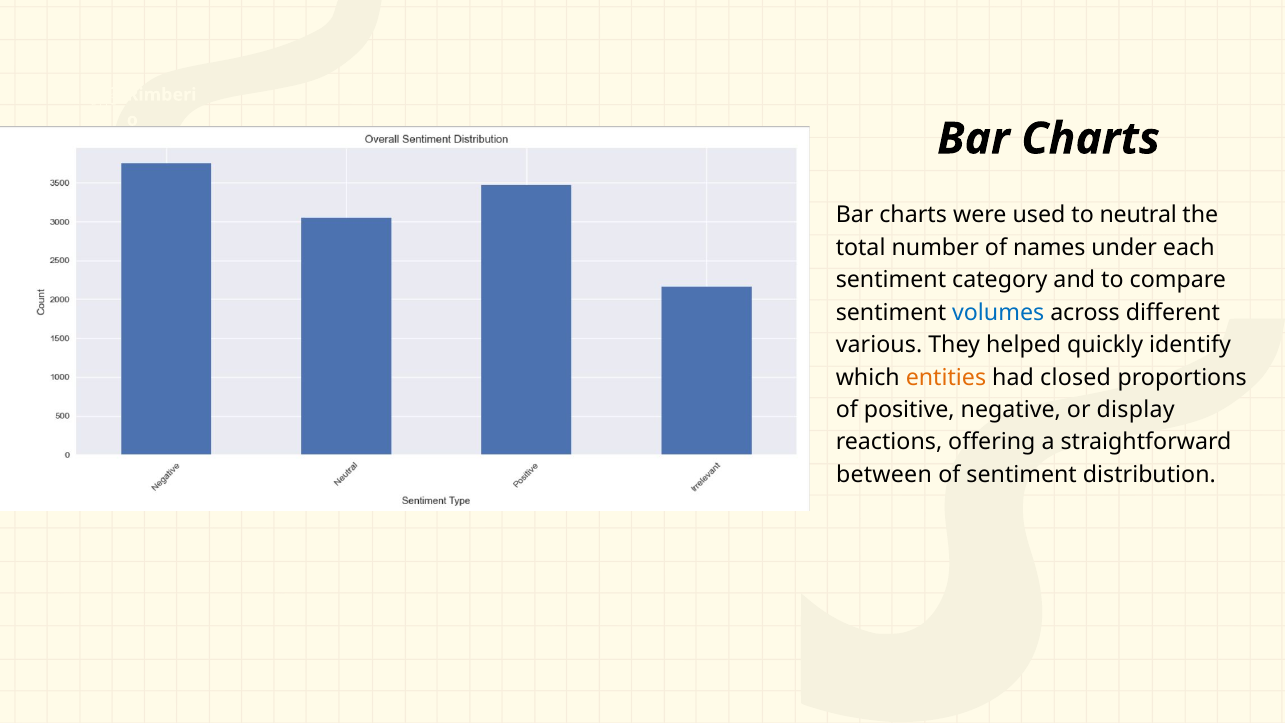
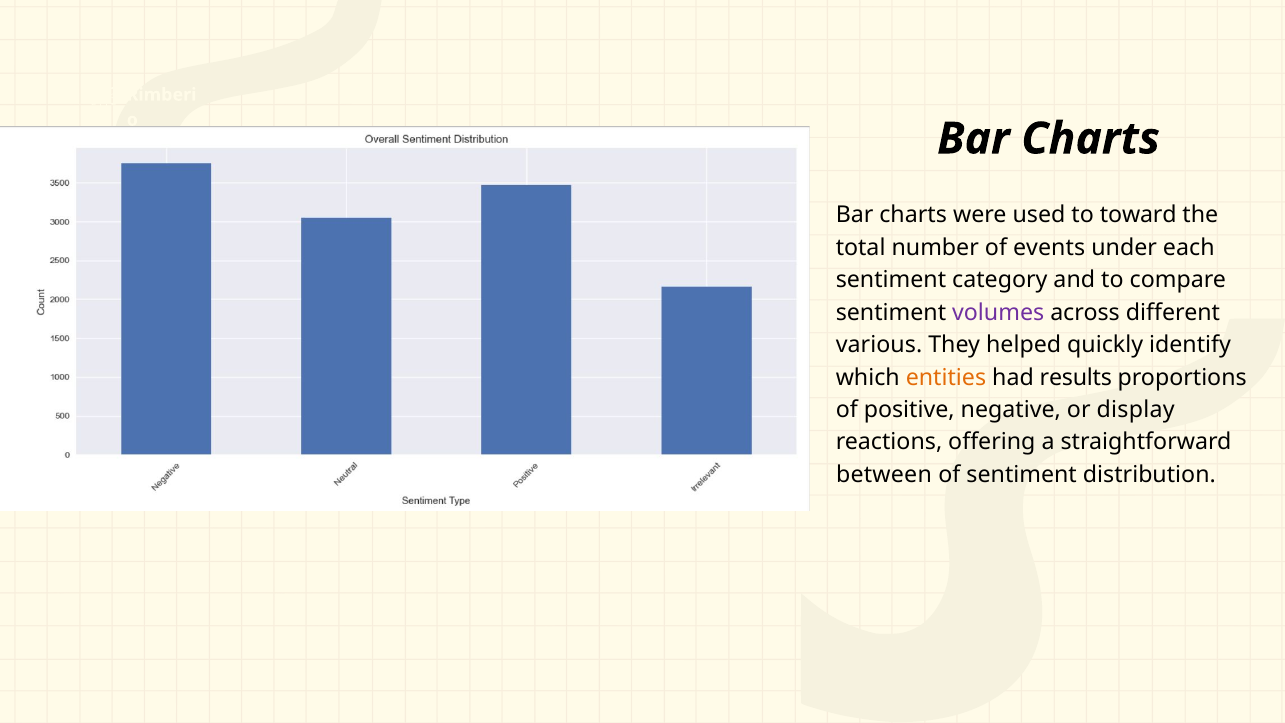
neutral: neutral -> toward
names: names -> events
volumes colour: blue -> purple
closed: closed -> results
